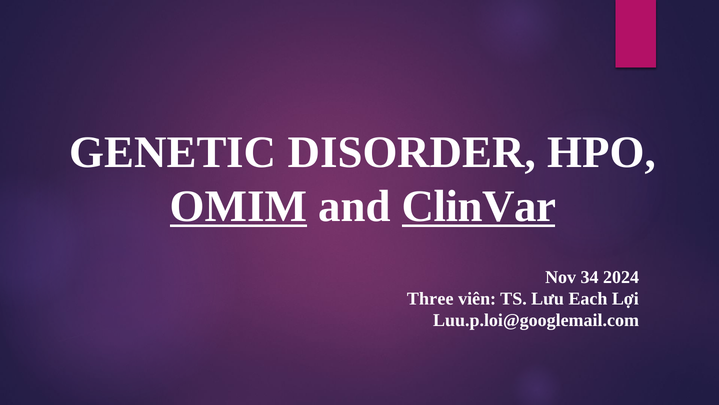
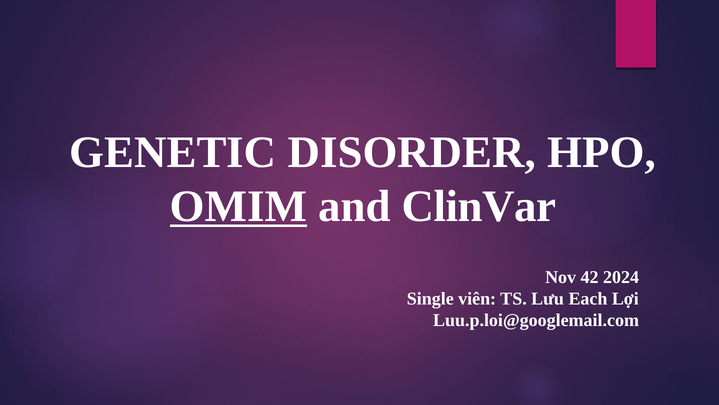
ClinVar underline: present -> none
34: 34 -> 42
Three: Three -> Single
